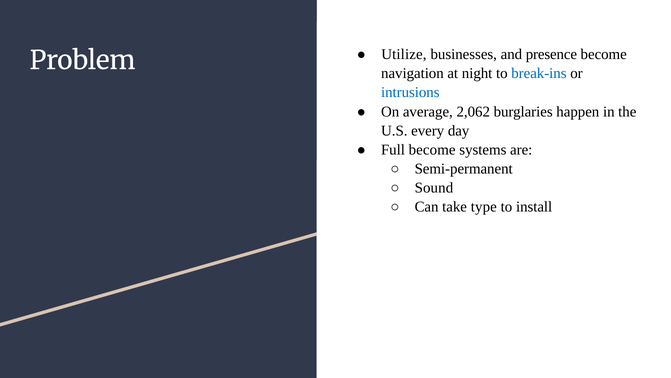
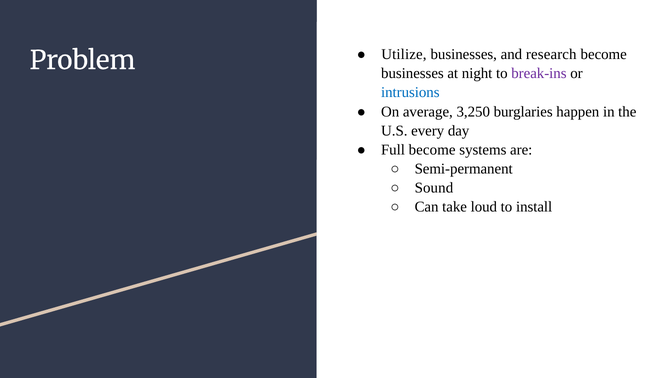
presence: presence -> research
navigation at (412, 73): navigation -> businesses
break-ins colour: blue -> purple
2,062: 2,062 -> 3,250
type: type -> loud
